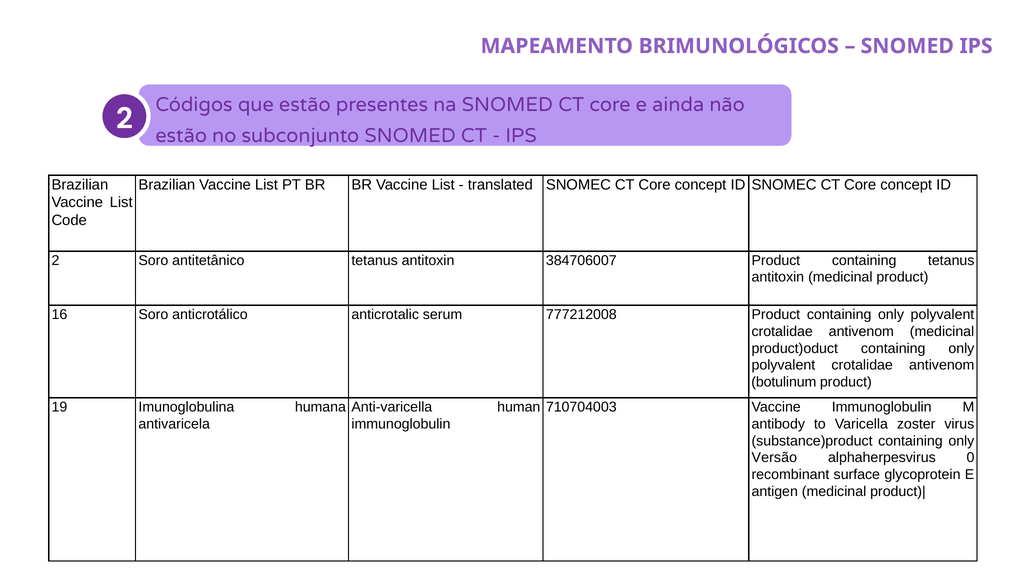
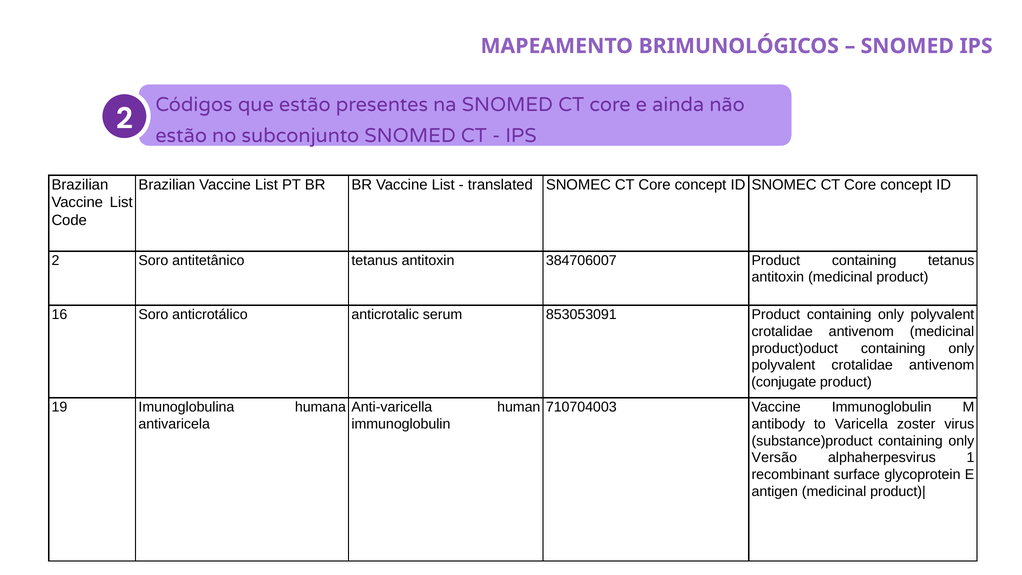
777212008: 777212008 -> 853053091
botulinum: botulinum -> conjugate
0: 0 -> 1
